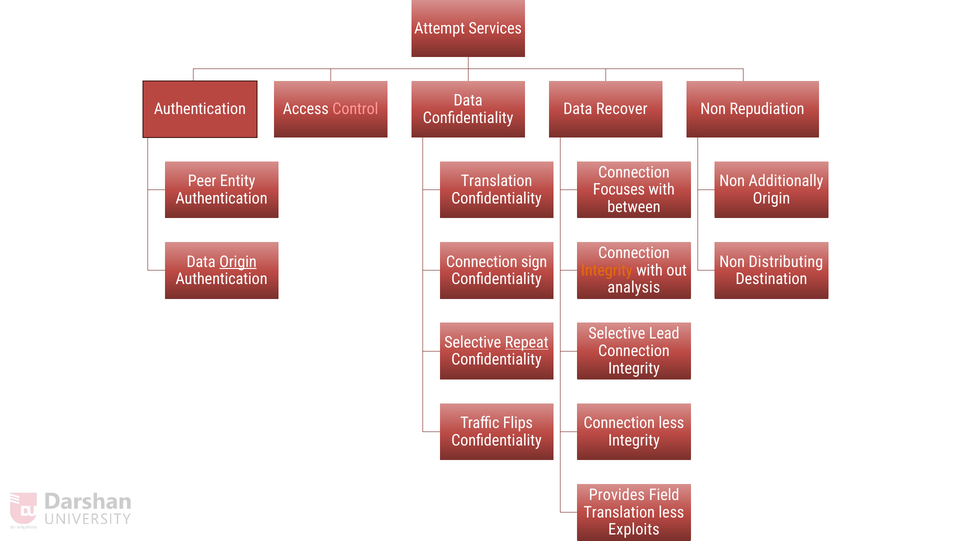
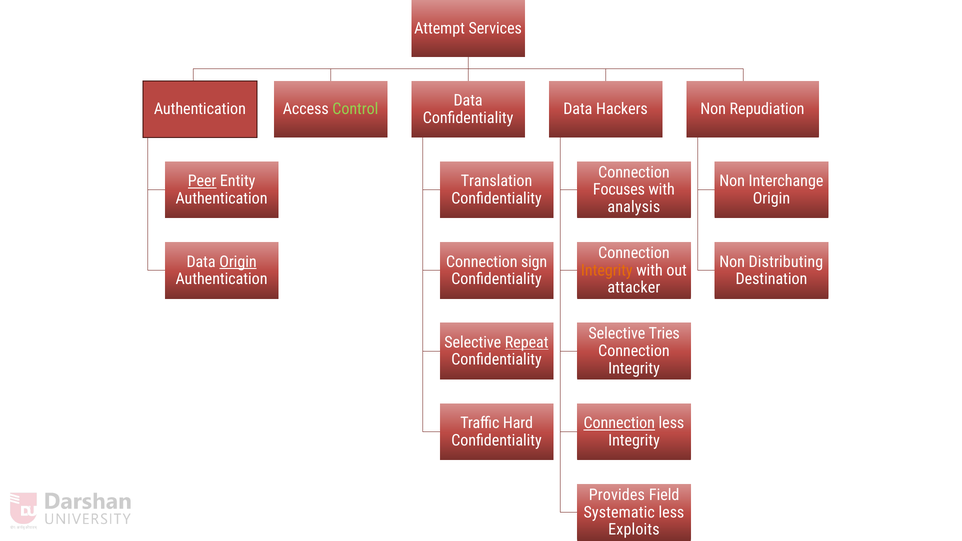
Control colour: pink -> light green
Recover: Recover -> Hackers
Peer underline: none -> present
Additionally: Additionally -> Interchange
between: between -> analysis
analysis: analysis -> attacker
Lead: Lead -> Tries
Flips: Flips -> Hard
Connection at (619, 423) underline: none -> present
Translation at (619, 512): Translation -> Systematic
